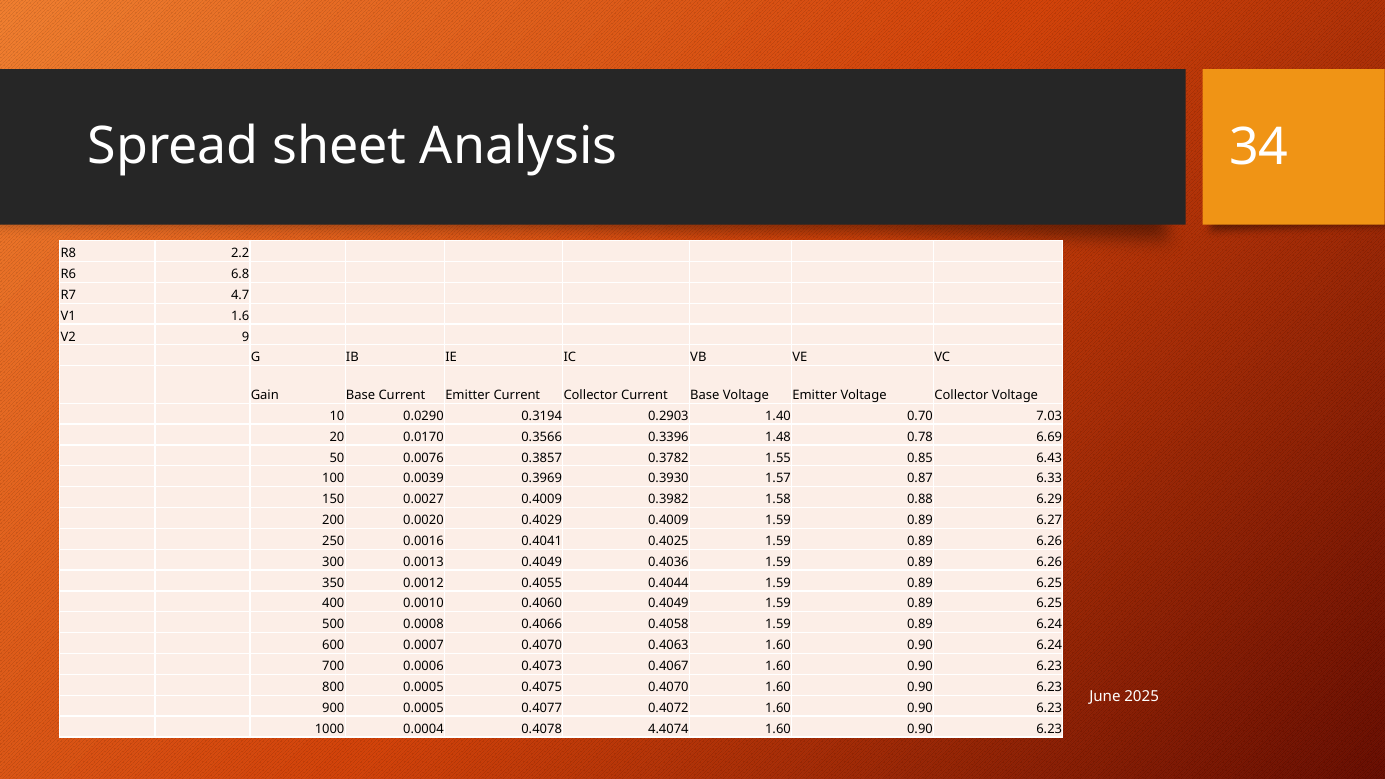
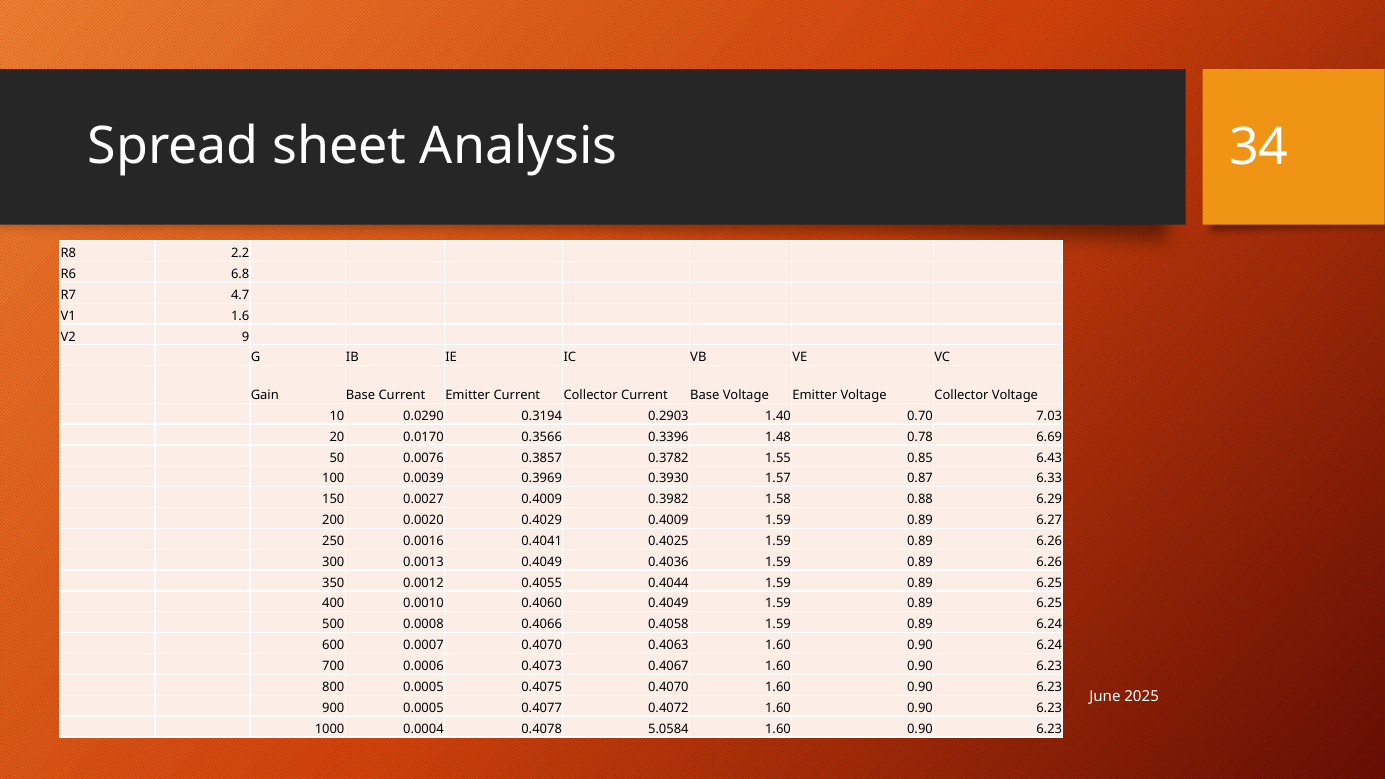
4.4074: 4.4074 -> 5.0584
